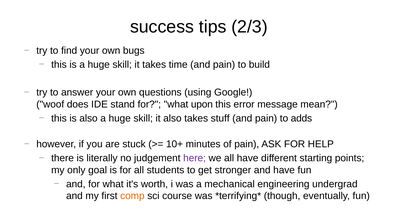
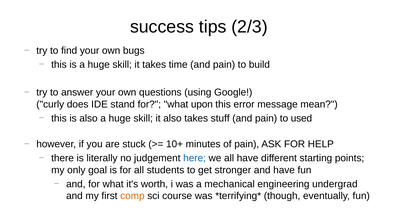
woof: woof -> curly
adds: adds -> used
here colour: purple -> blue
